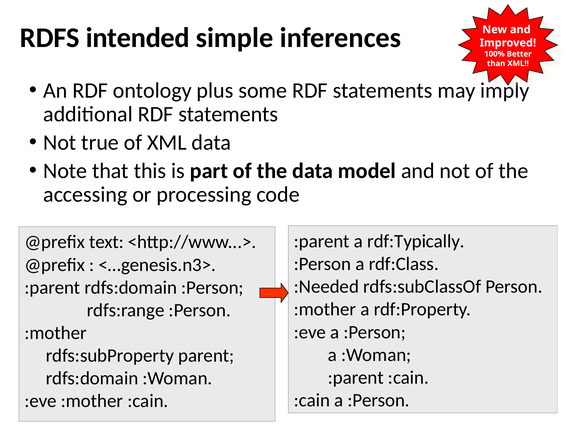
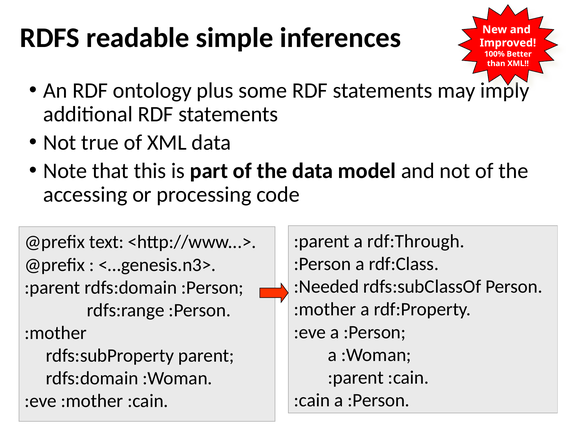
intended: intended -> readable
rdf:Typically: rdf:Typically -> rdf:Through
